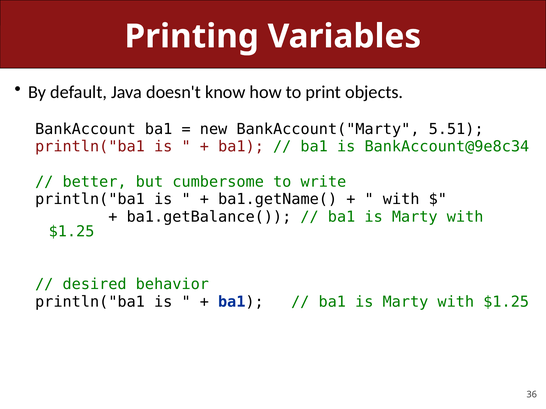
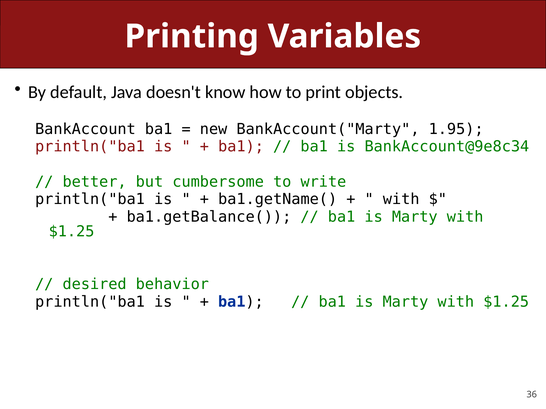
5.51: 5.51 -> 1.95
